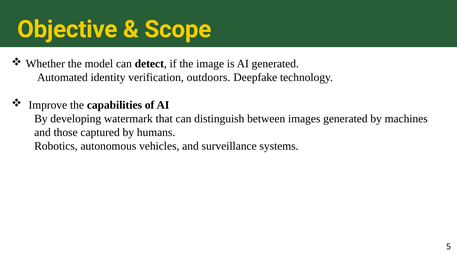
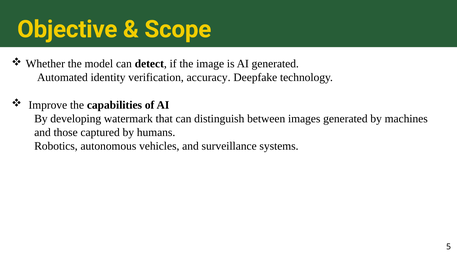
outdoors: outdoors -> accuracy
